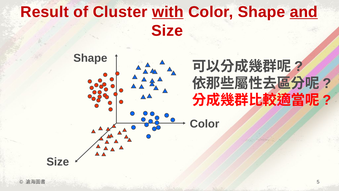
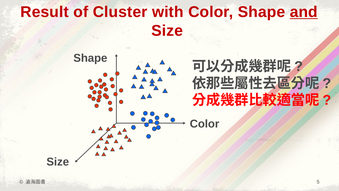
with underline: present -> none
